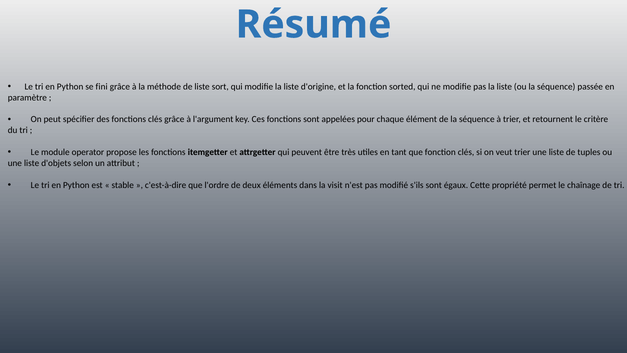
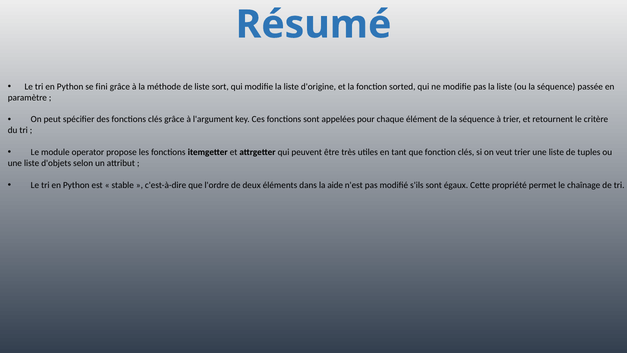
visit: visit -> aide
